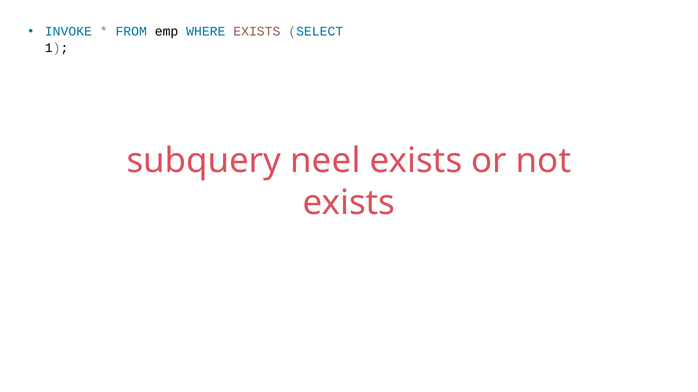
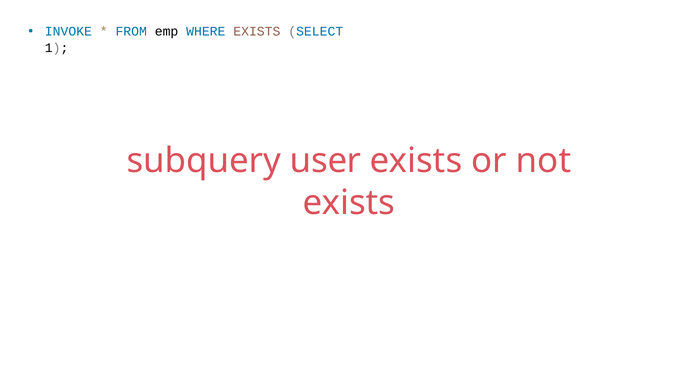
neel: neel -> user
